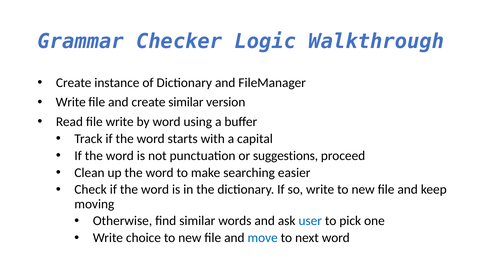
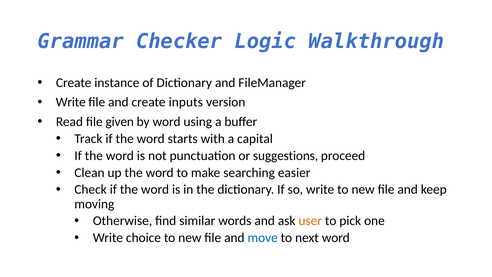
create similar: similar -> inputs
file write: write -> given
user colour: blue -> orange
